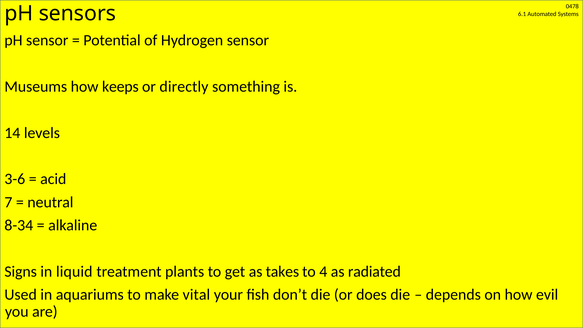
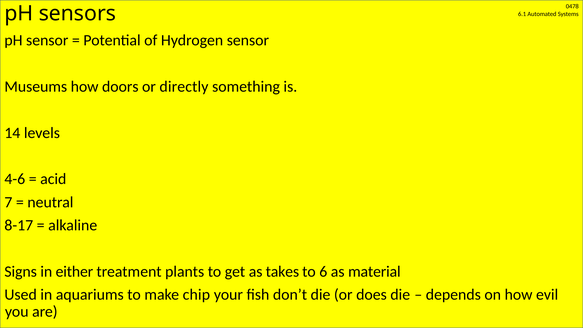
keeps: keeps -> doors
3-6: 3-6 -> 4-6
8-34: 8-34 -> 8-17
liquid: liquid -> either
4: 4 -> 6
radiated: radiated -> material
vital: vital -> chip
